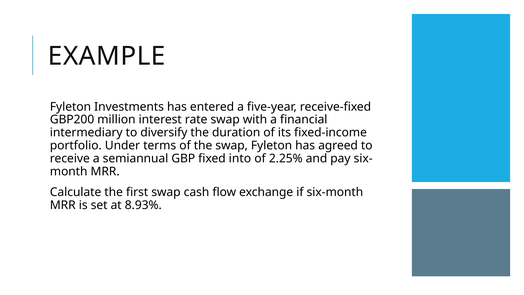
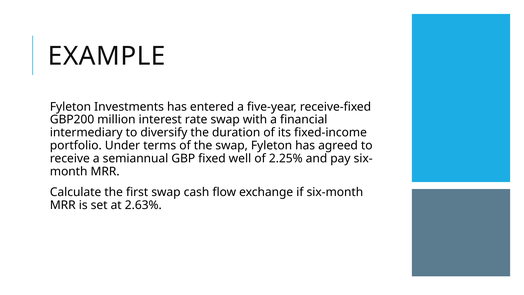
into: into -> well
8.93%: 8.93% -> 2.63%
